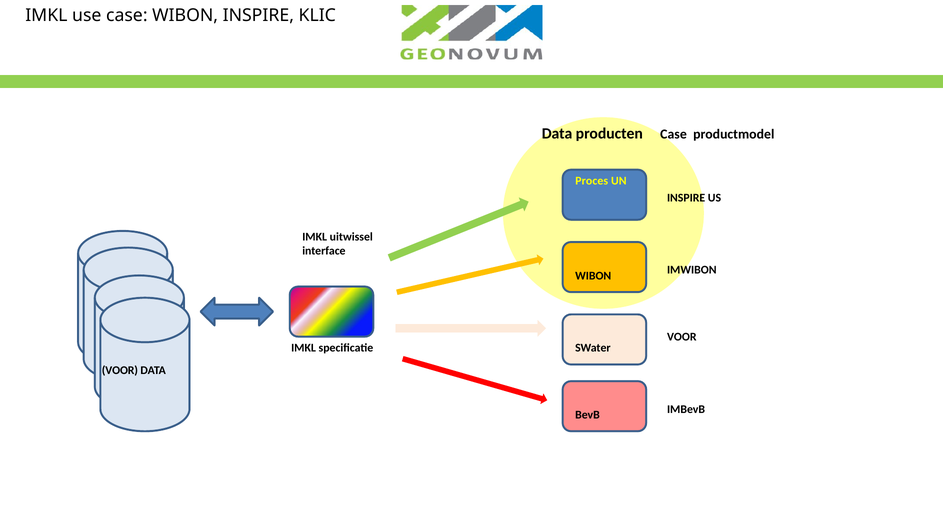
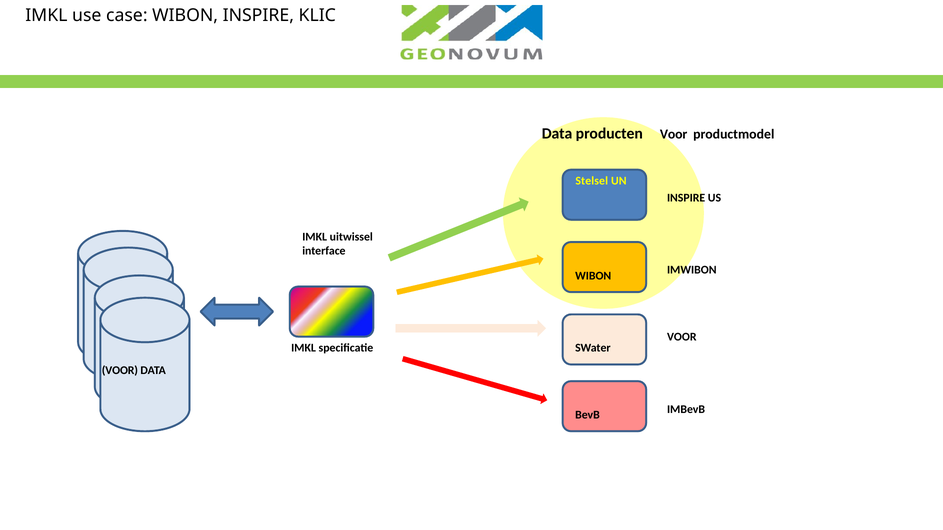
producten Case: Case -> Voor
Proces: Proces -> Stelsel
